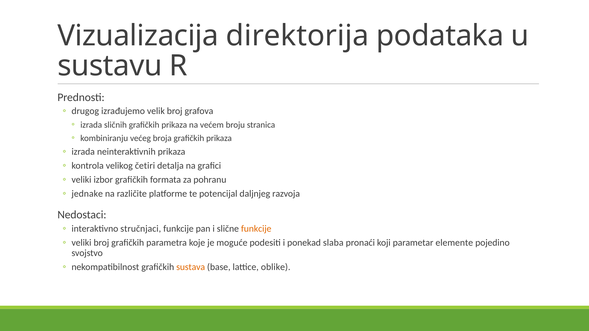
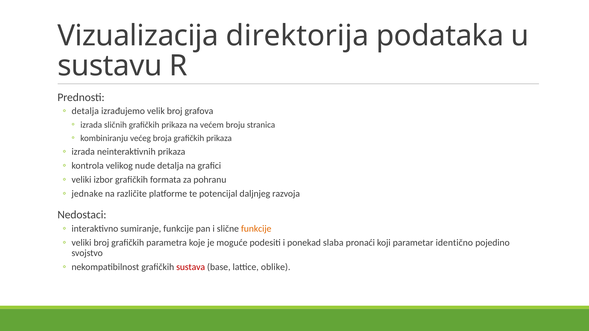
drugog at (85, 111): drugog -> detalja
četiri: četiri -> nude
stručnjaci: stručnjaci -> sumiranje
elemente: elemente -> identično
sustava colour: orange -> red
